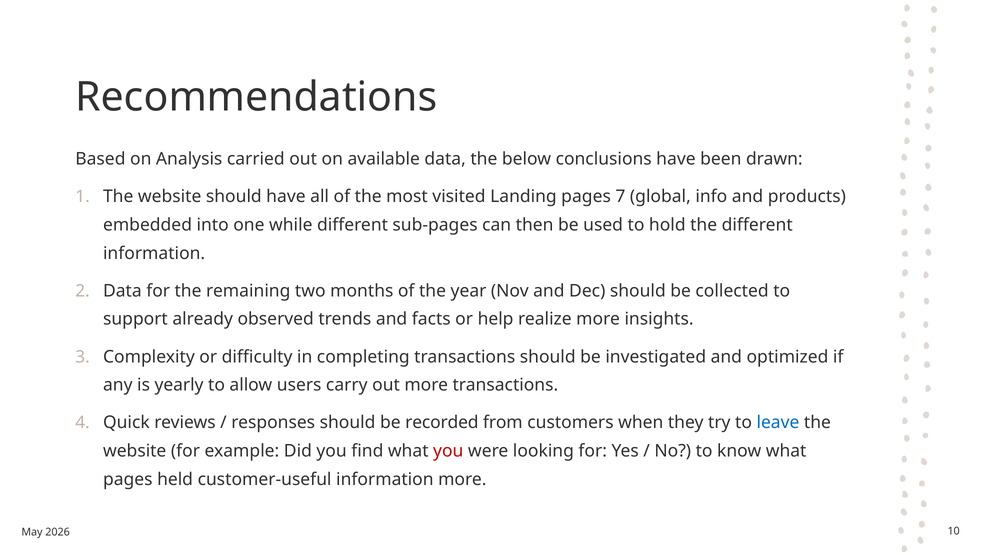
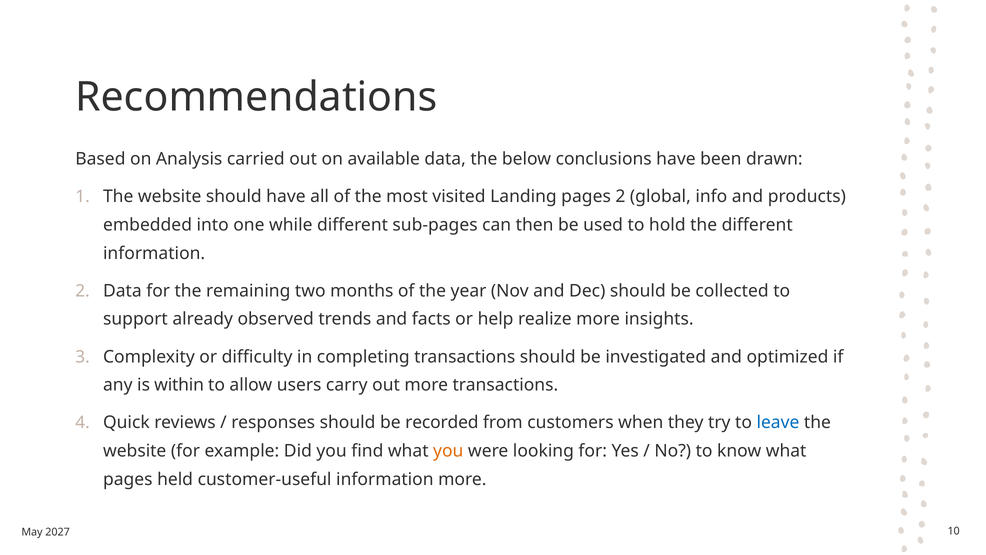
pages 7: 7 -> 2
yearly: yearly -> within
you at (448, 451) colour: red -> orange
2026: 2026 -> 2027
